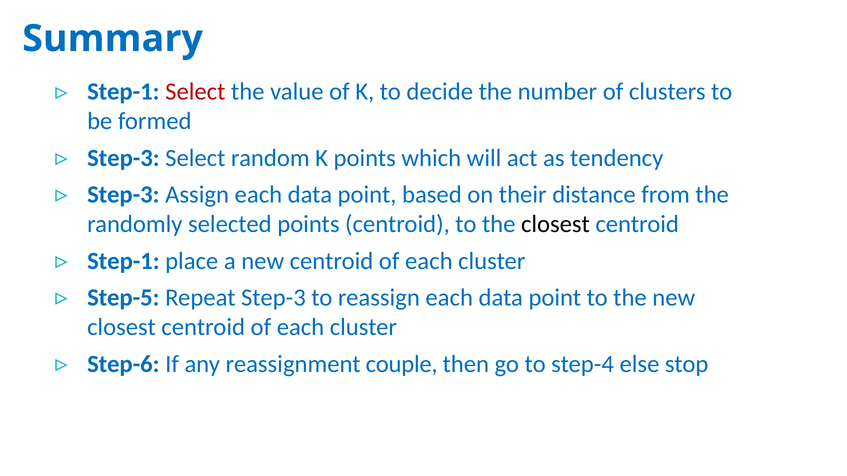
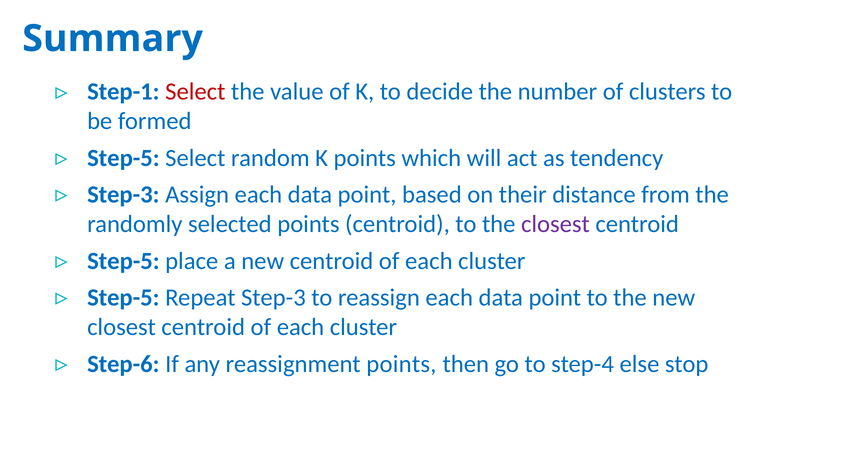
Step-3 at (123, 158): Step-3 -> Step-5
closest at (555, 225) colour: black -> purple
Step-1 at (123, 261): Step-1 -> Step-5
reassignment couple: couple -> points
